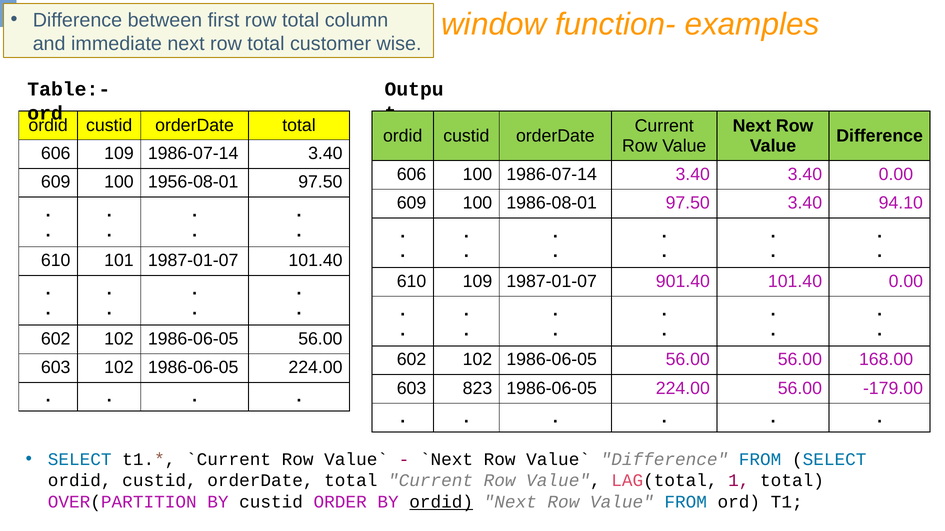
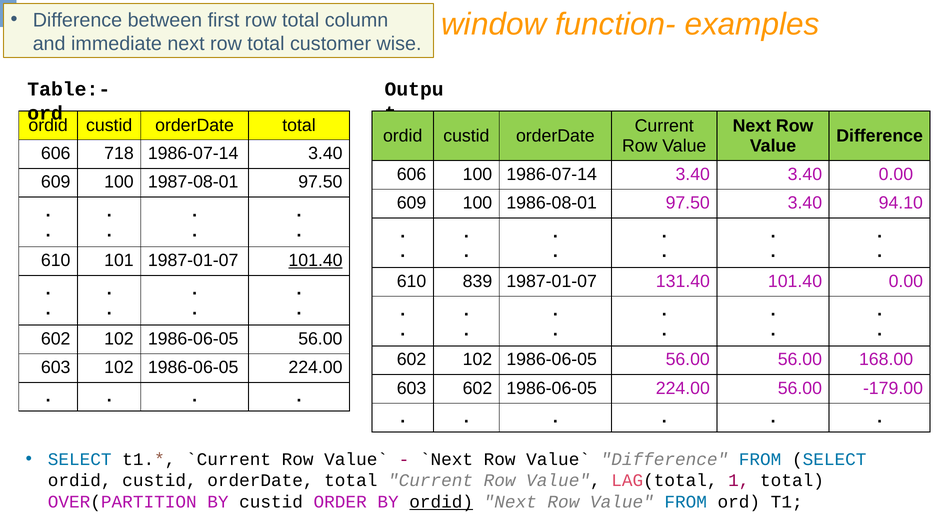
606 109: 109 -> 718
1956-08-01: 1956-08-01 -> 1987-08-01
101.40 at (316, 261) underline: none -> present
610 109: 109 -> 839
901.40: 901.40 -> 131.40
603 823: 823 -> 602
